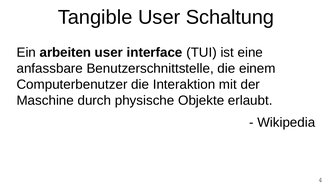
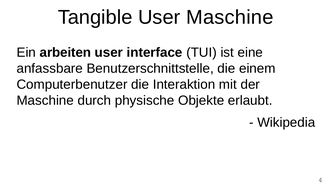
User Schaltung: Schaltung -> Maschine
